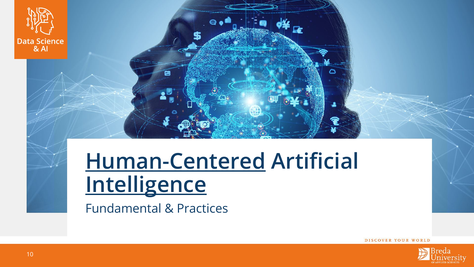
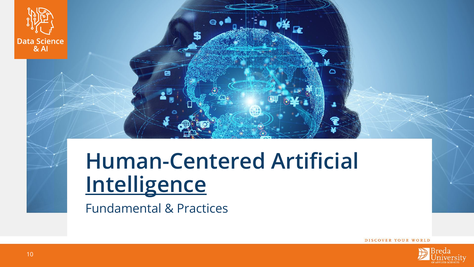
Human-Centered underline: present -> none
